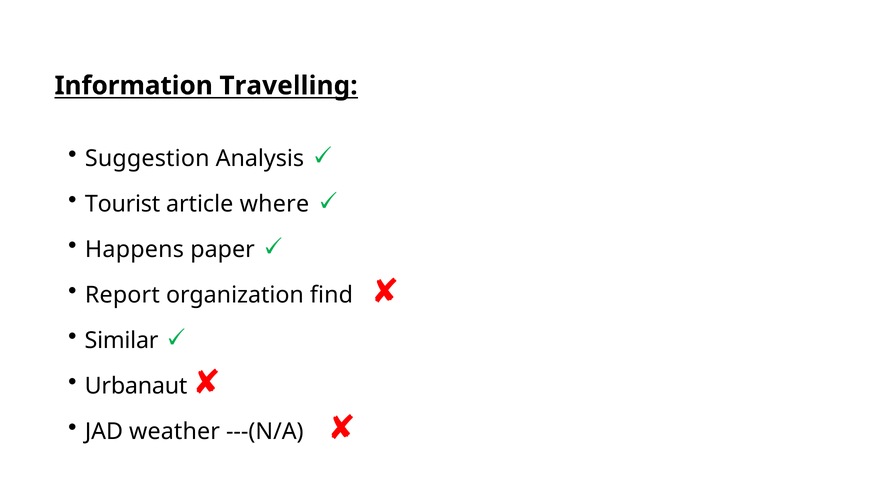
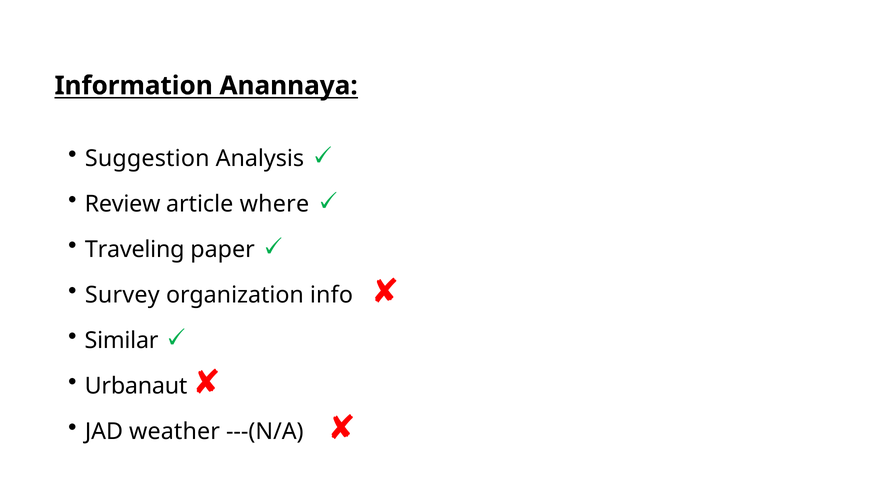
Travelling: Travelling -> Anannaya
Tourist: Tourist -> Review
Happens: Happens -> Traveling
Report: Report -> Survey
find: find -> info
